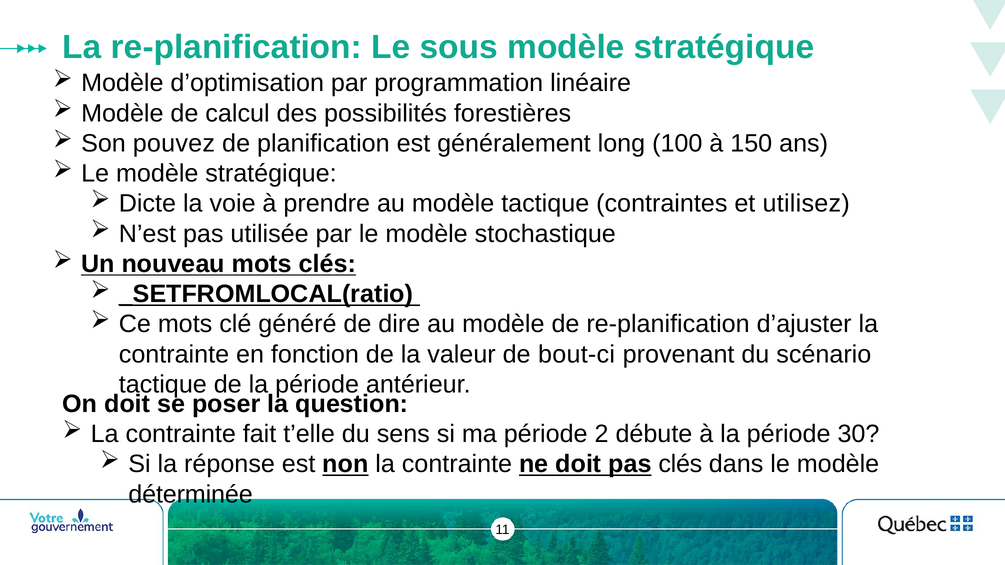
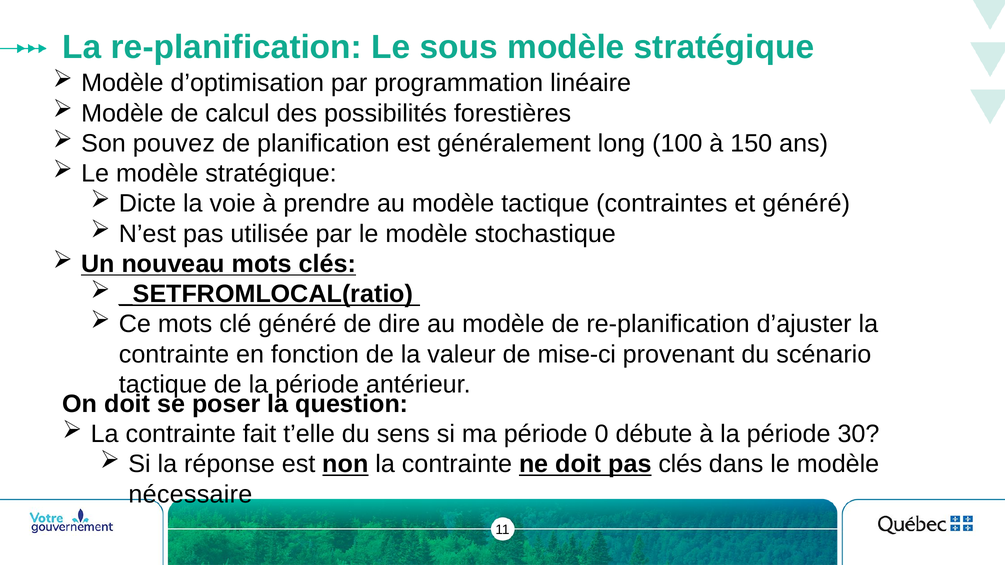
et utilisez: utilisez -> généré
bout-ci: bout-ci -> mise-ci
2: 2 -> 0
déterminée: déterminée -> nécessaire
